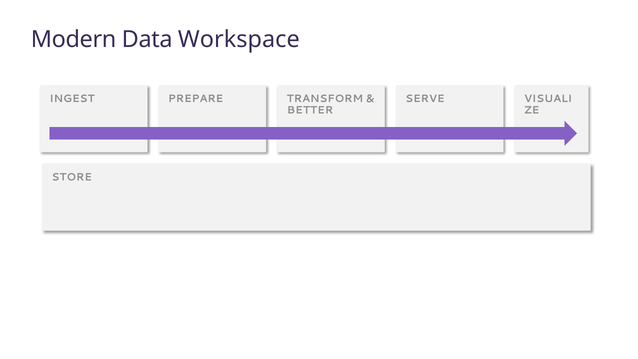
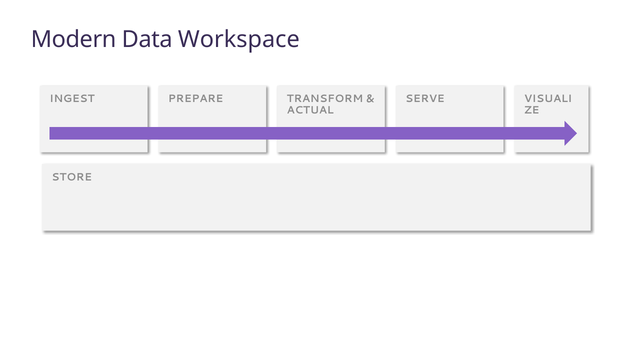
BETTER: BETTER -> ACTUAL
